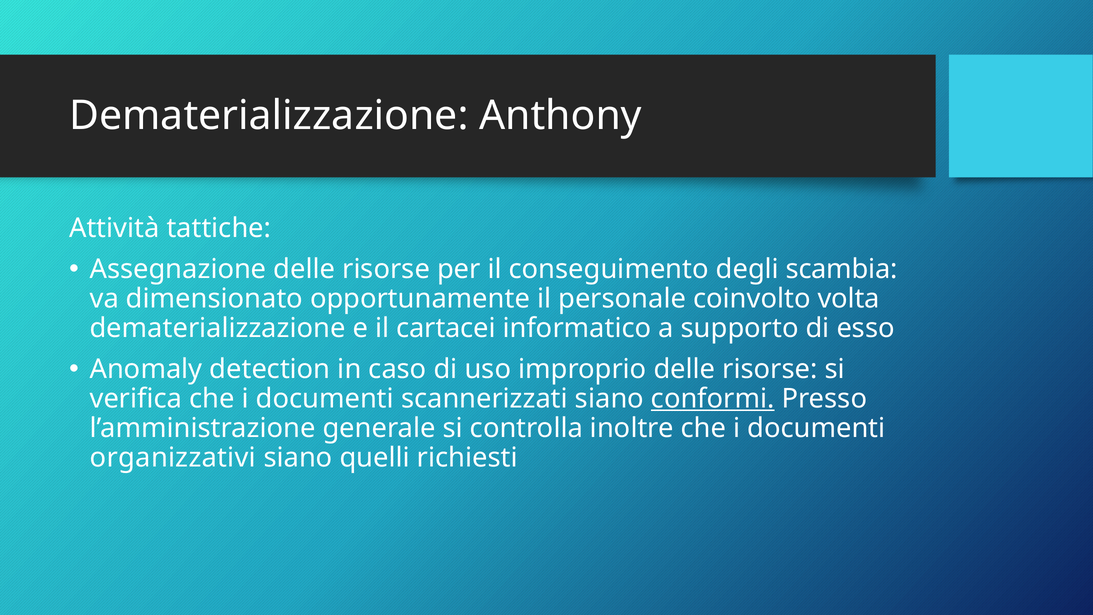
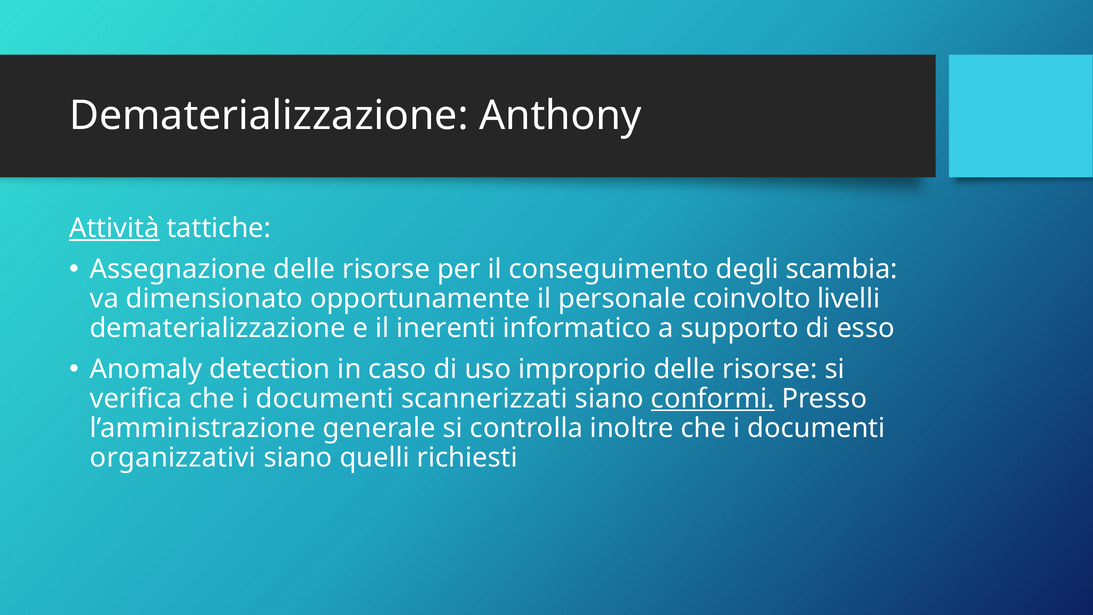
Attività underline: none -> present
volta: volta -> livelli
cartacei: cartacei -> inerenti
